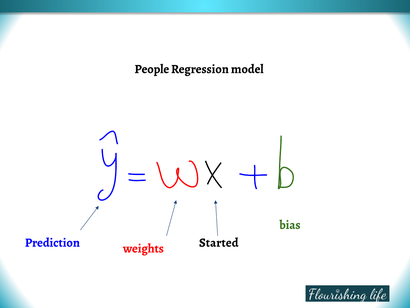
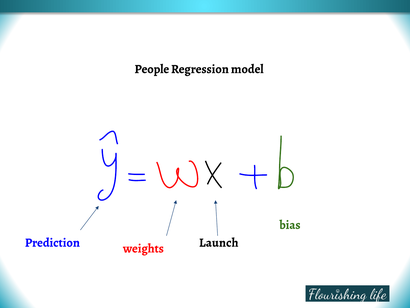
Started: Started -> Launch
